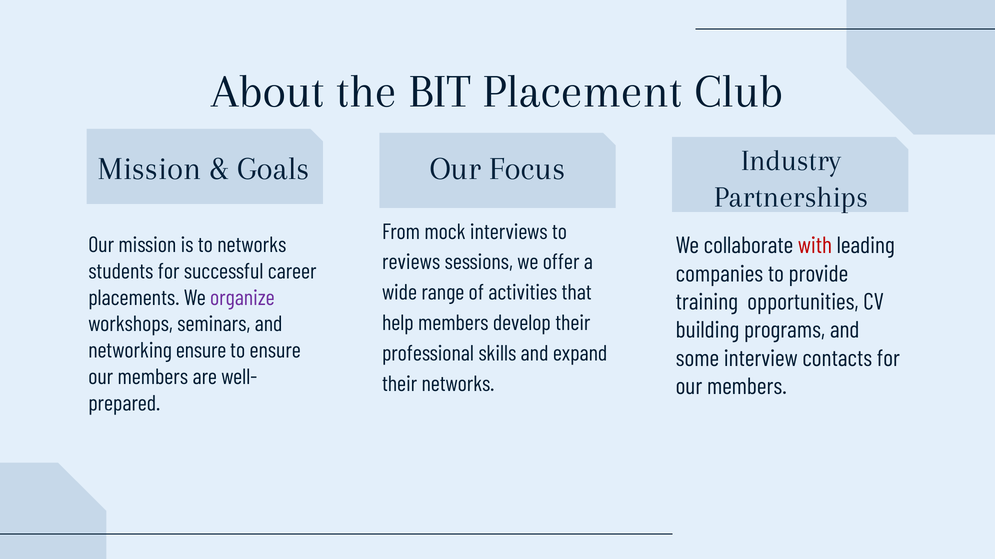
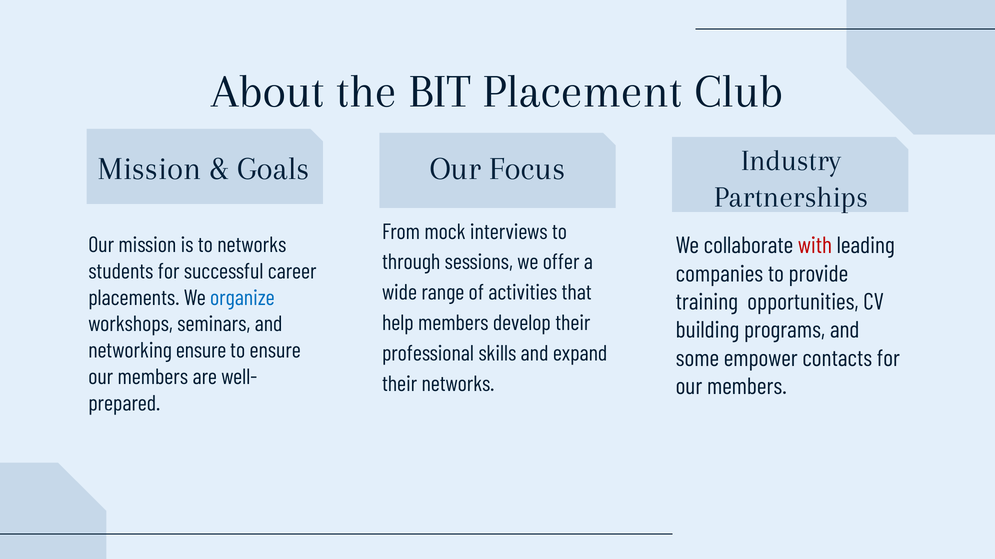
reviews: reviews -> through
organize colour: purple -> blue
interview: interview -> empower
